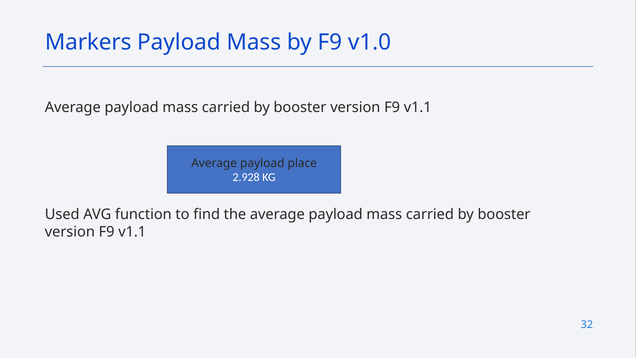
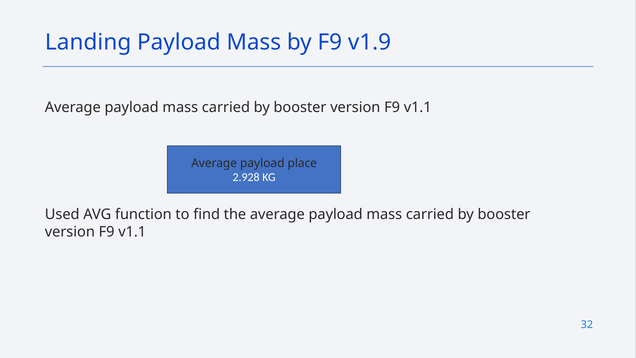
Markers: Markers -> Landing
v1.0: v1.0 -> v1.9
